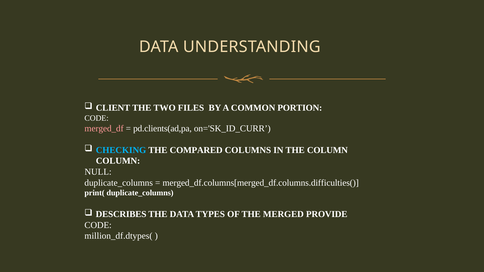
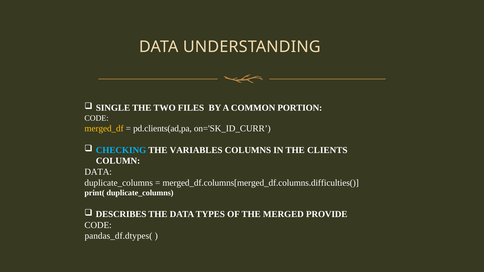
CLIENT: CLIENT -> SINGLE
merged_df colour: pink -> yellow
COMPARED: COMPARED -> VARIABLES
THE COLUMN: COLUMN -> CLIENTS
NULL at (98, 172): NULL -> DATA
million_df.dtypes(: million_df.dtypes( -> pandas_df.dtypes(
